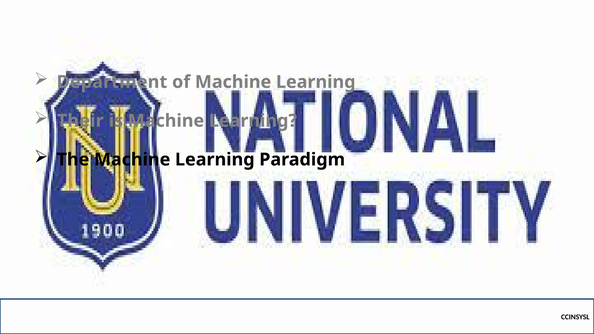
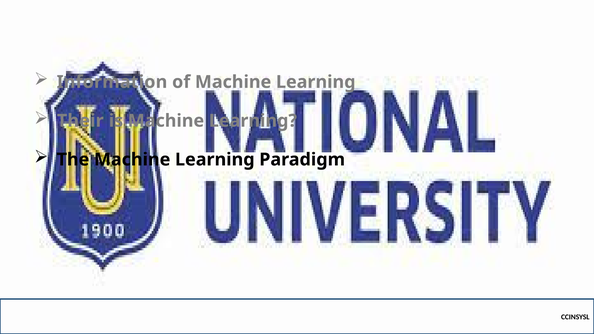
Department: Department -> Information
